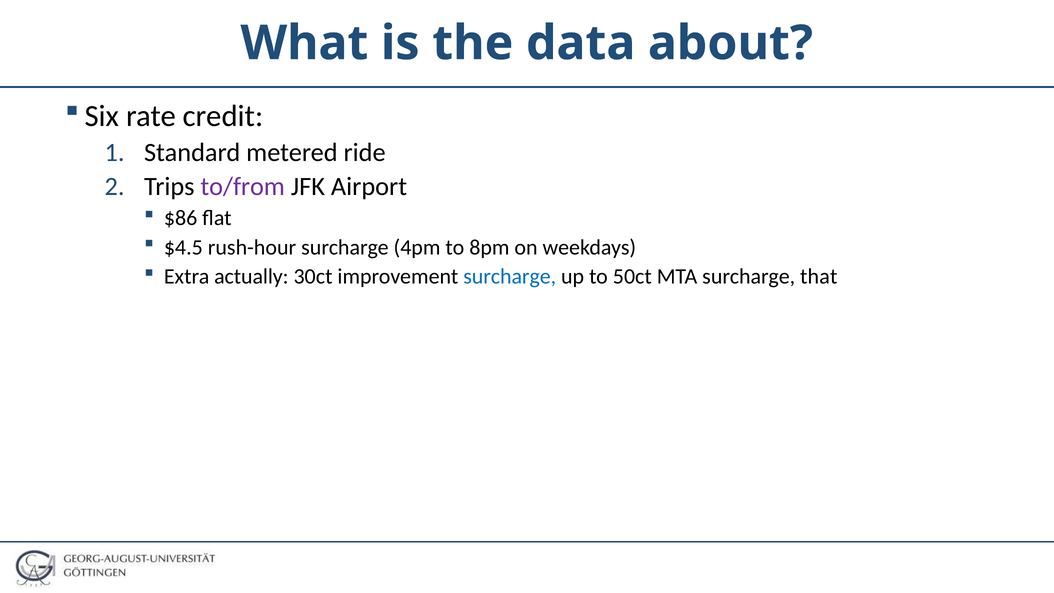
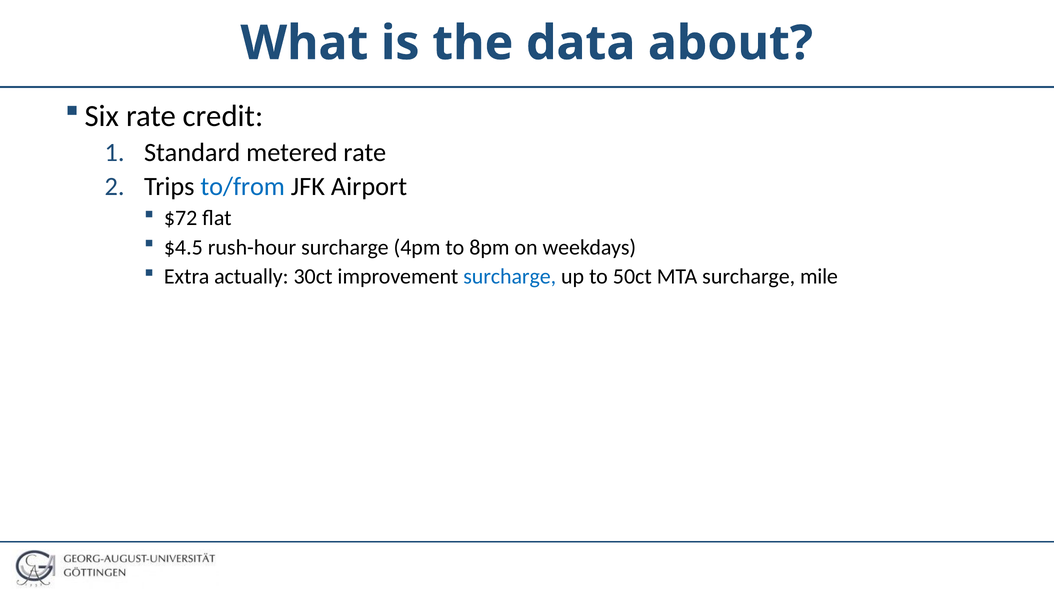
metered ride: ride -> rate
to/from colour: purple -> blue
$86: $86 -> $72
that: that -> mile
